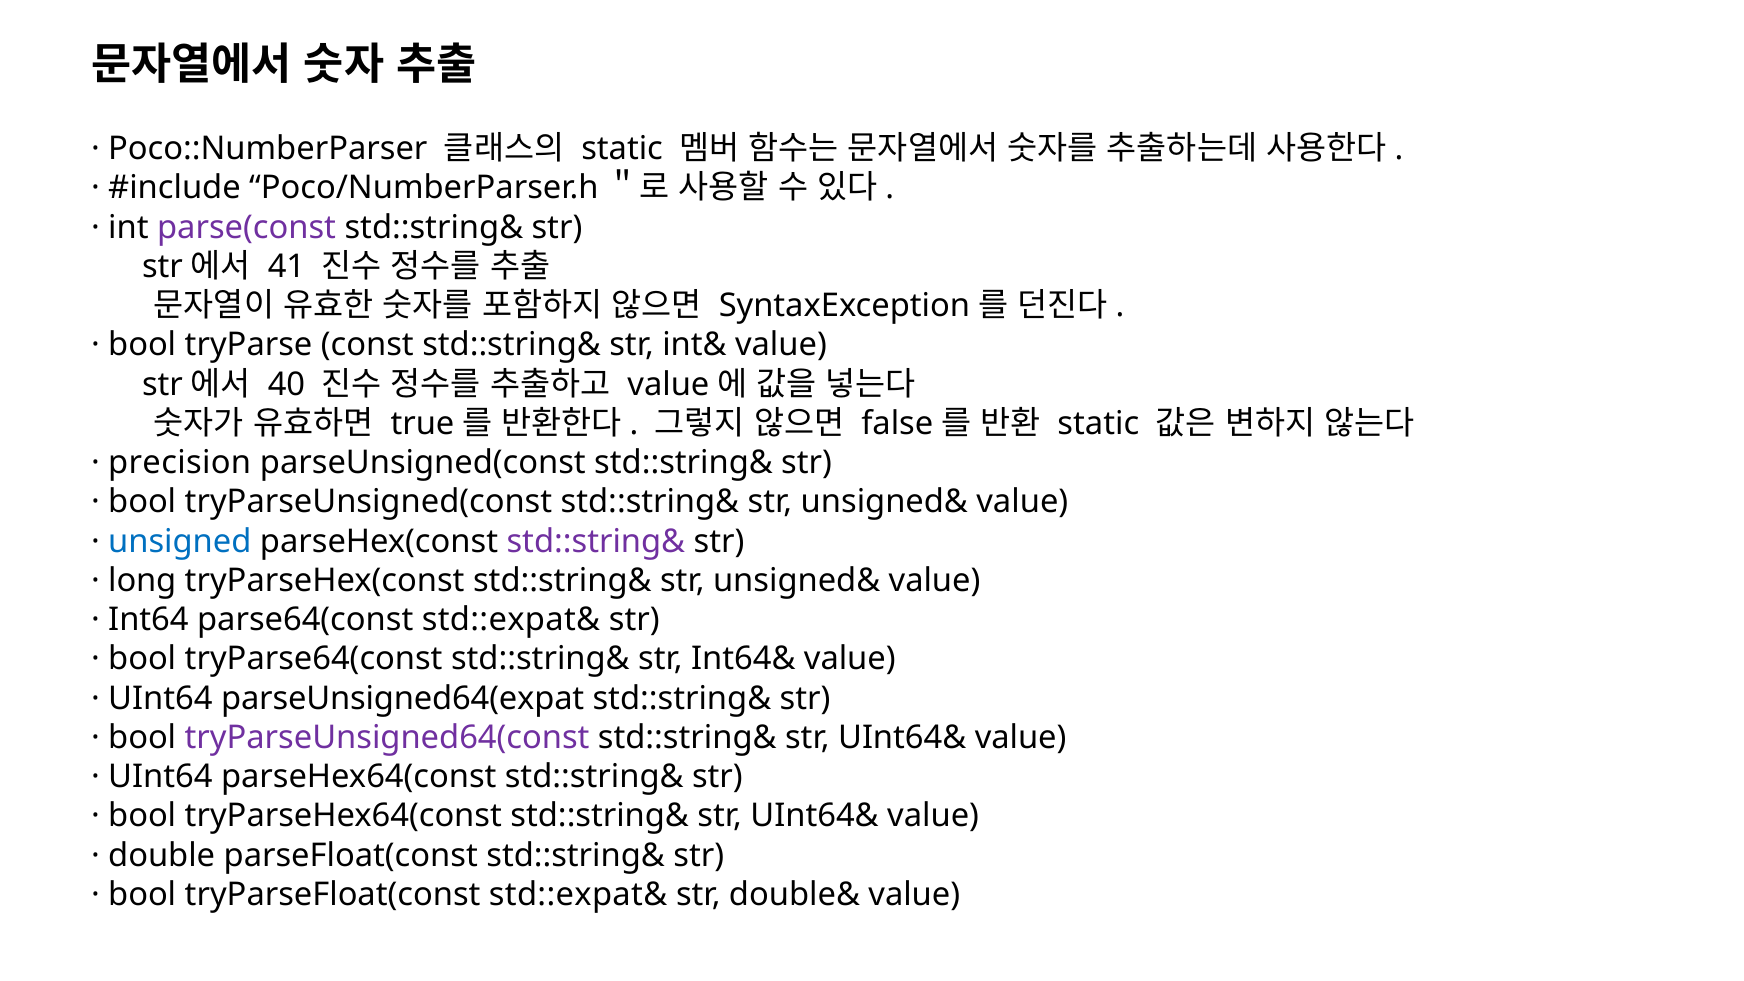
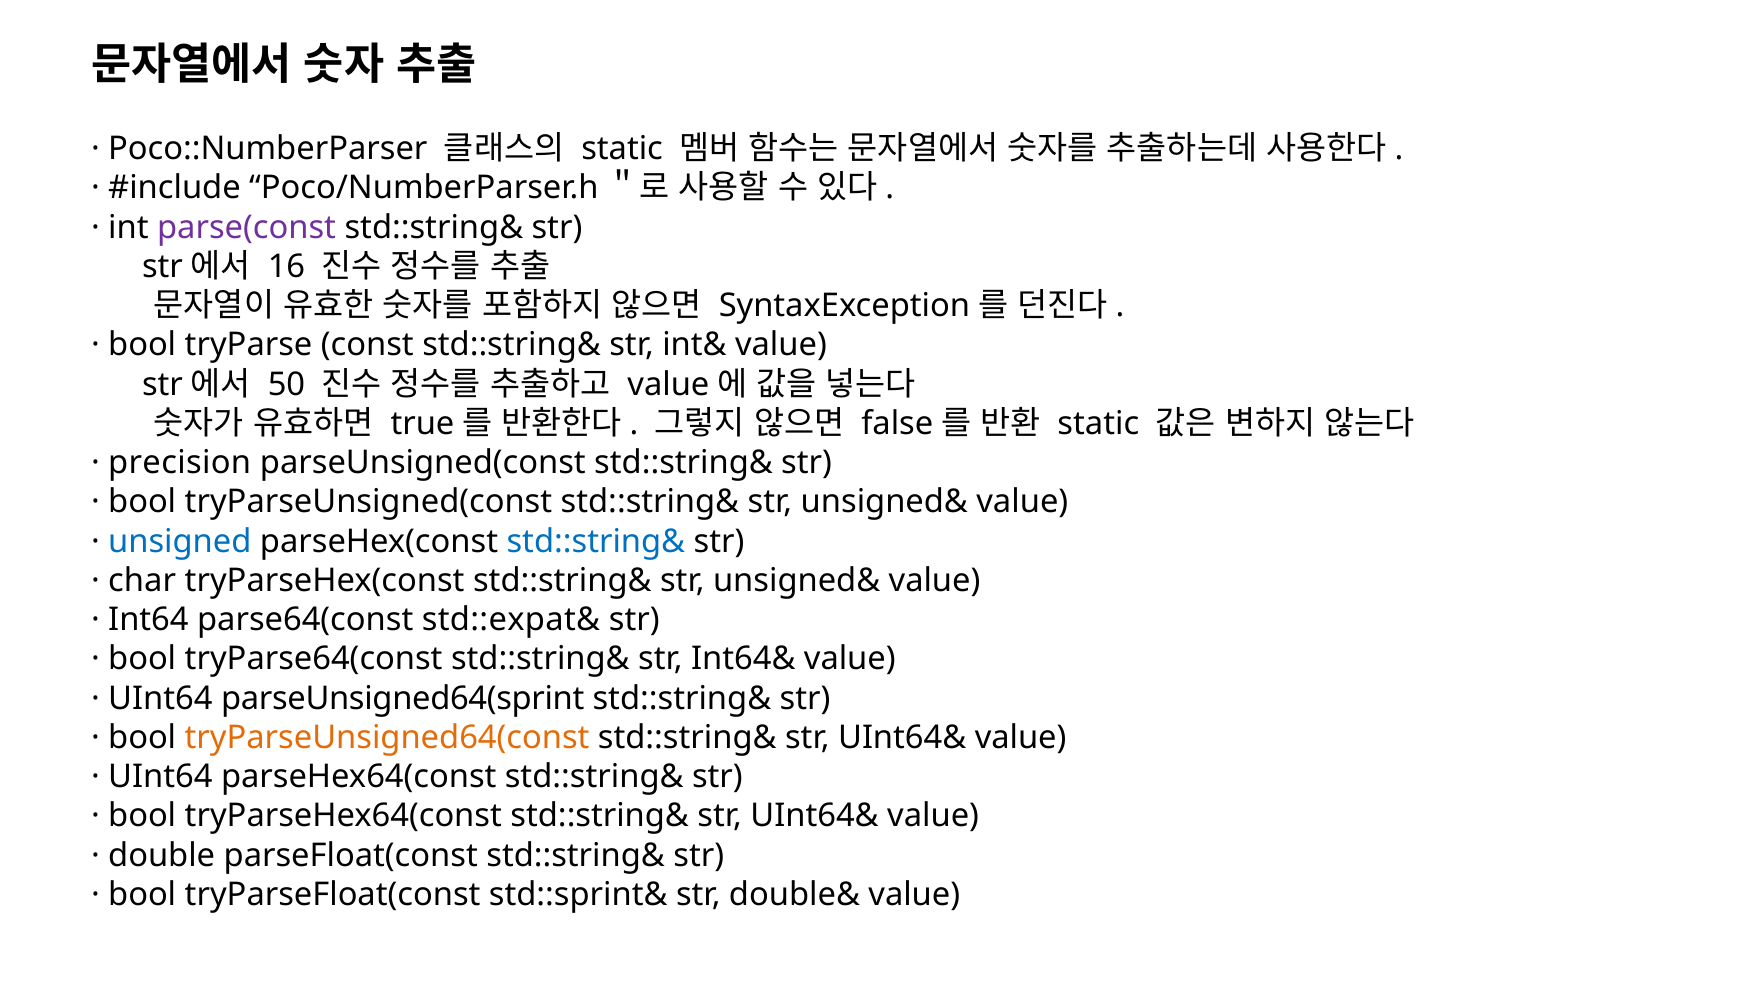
41: 41 -> 16
40: 40 -> 50
std::string& at (596, 541) colour: purple -> blue
long: long -> char
parseUnsigned64(expat: parseUnsigned64(expat -> parseUnsigned64(sprint
tryParseUnsigned64(const colour: purple -> orange
tryParseFloat(const std::expat&: std::expat& -> std::sprint&
